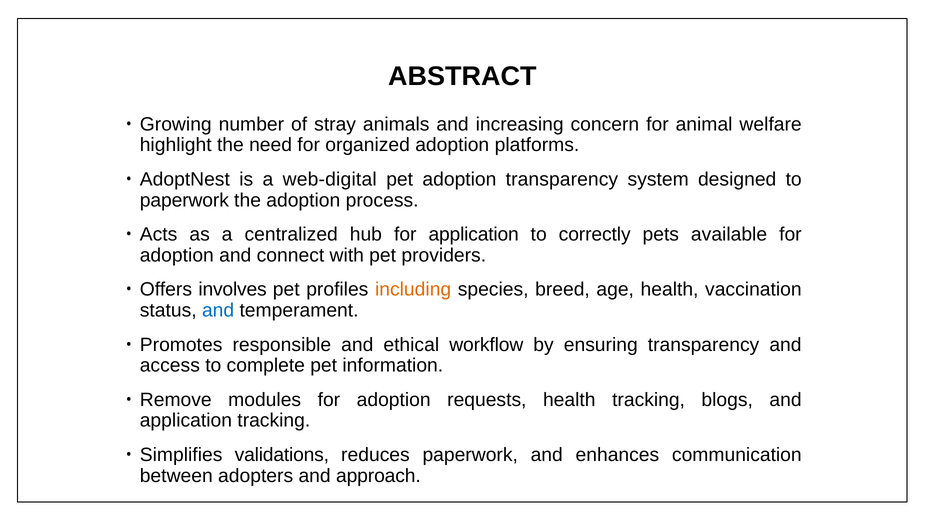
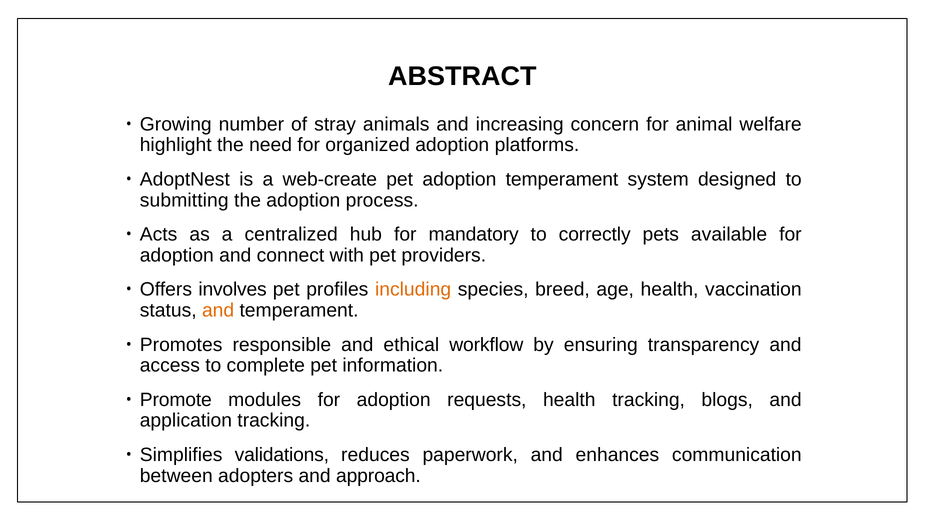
web-digital: web-digital -> web-create
adoption transparency: transparency -> temperament
paperwork at (184, 200): paperwork -> submitting
for application: application -> mandatory
and at (218, 311) colour: blue -> orange
Remove: Remove -> Promote
